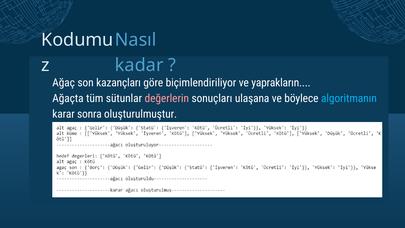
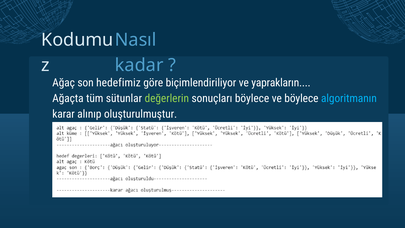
kazançları: kazançları -> hedefimiz
değerlerin colour: pink -> light green
sonuçları ulaşana: ulaşana -> böylece
sonra: sonra -> alınıp
